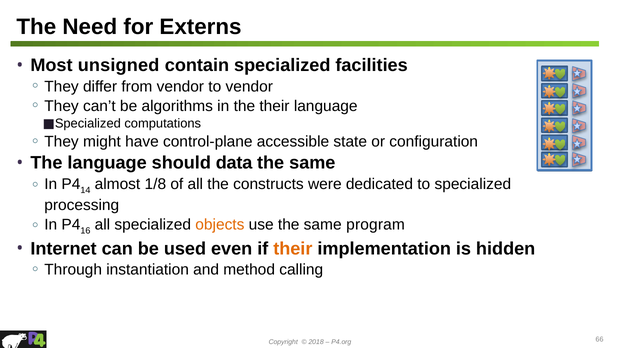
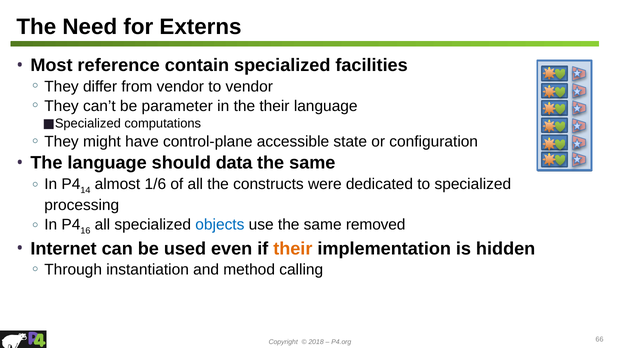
unsigned: unsigned -> reference
algorithms: algorithms -> parameter
1/8: 1/8 -> 1/6
objects colour: orange -> blue
program: program -> removed
